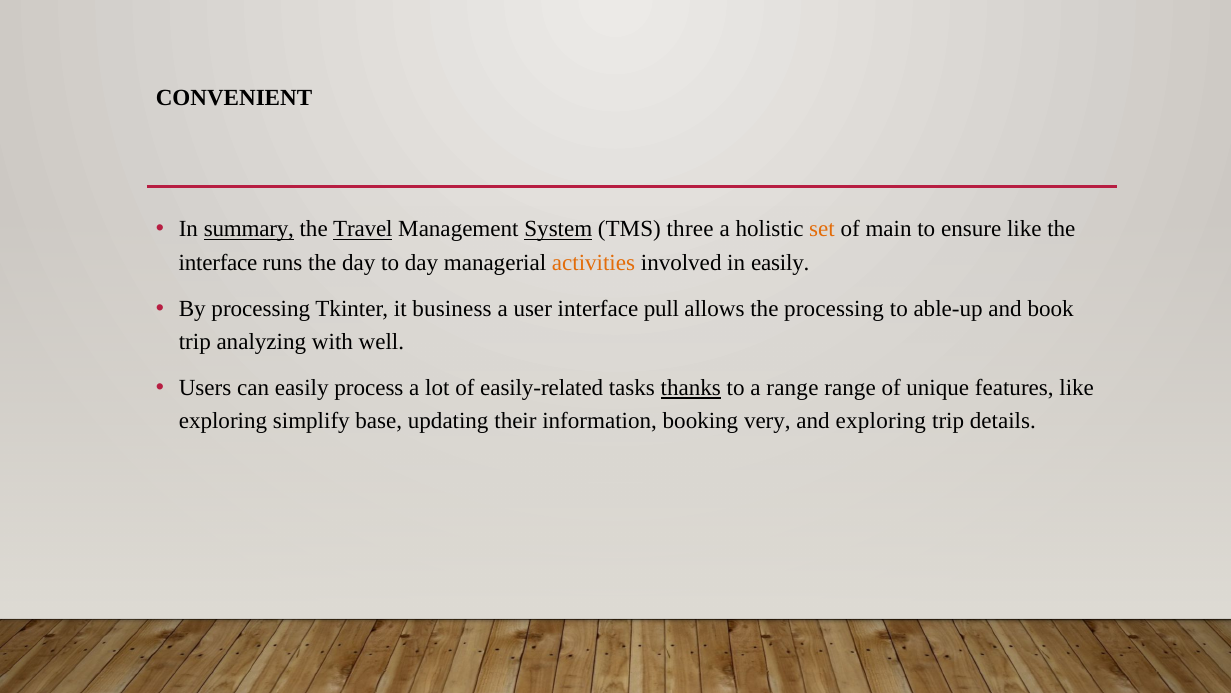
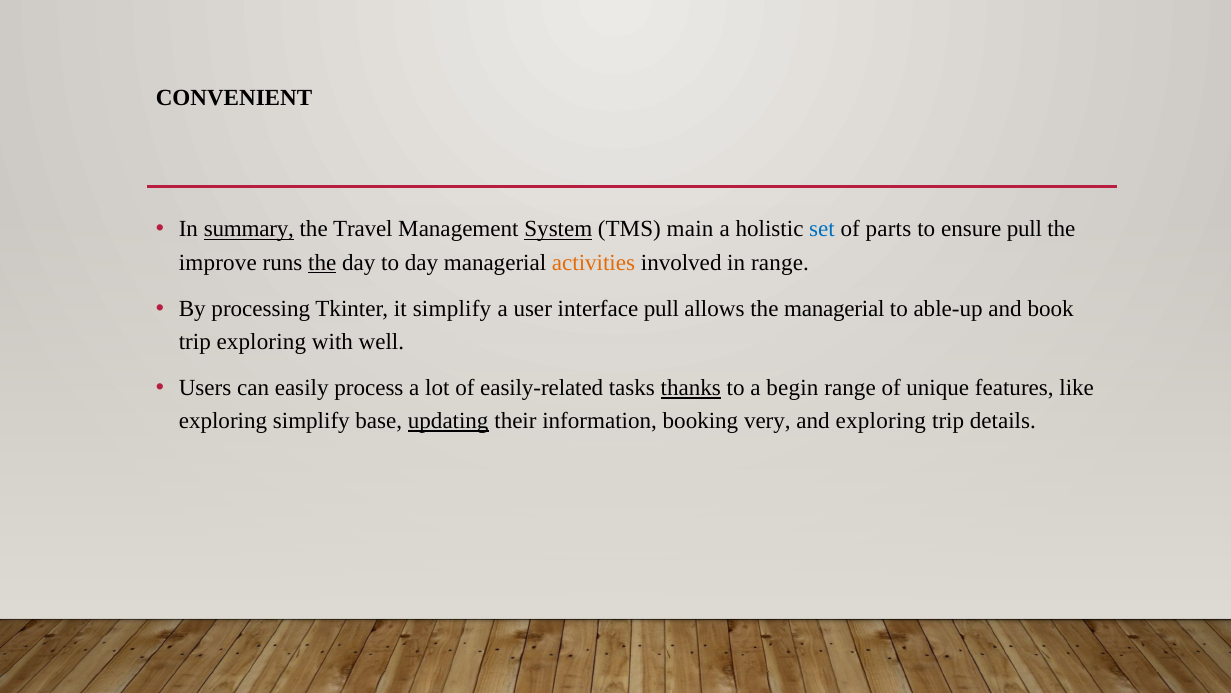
Travel underline: present -> none
three: three -> main
set colour: orange -> blue
main: main -> parts
ensure like: like -> pull
interface at (218, 262): interface -> improve
the at (322, 262) underline: none -> present
in easily: easily -> range
it business: business -> simplify
the processing: processing -> managerial
trip analyzing: analyzing -> exploring
a range: range -> begin
updating underline: none -> present
